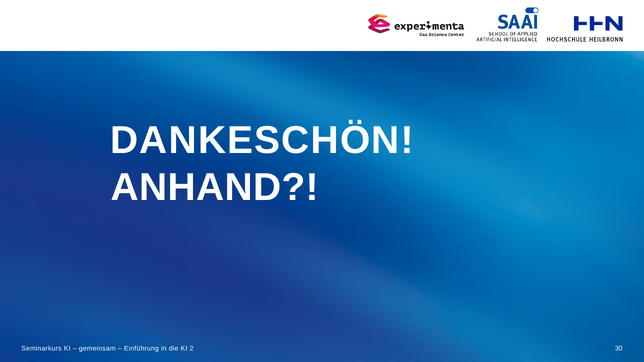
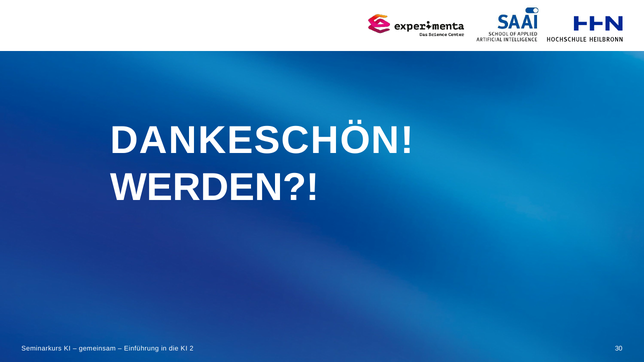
ANHAND: ANHAND -> WERDEN
